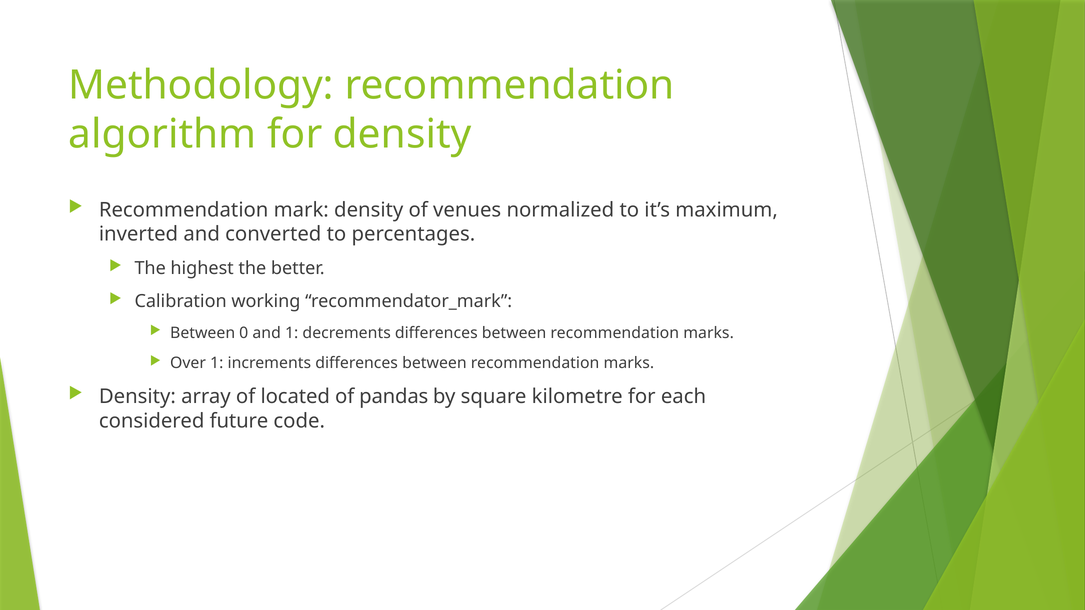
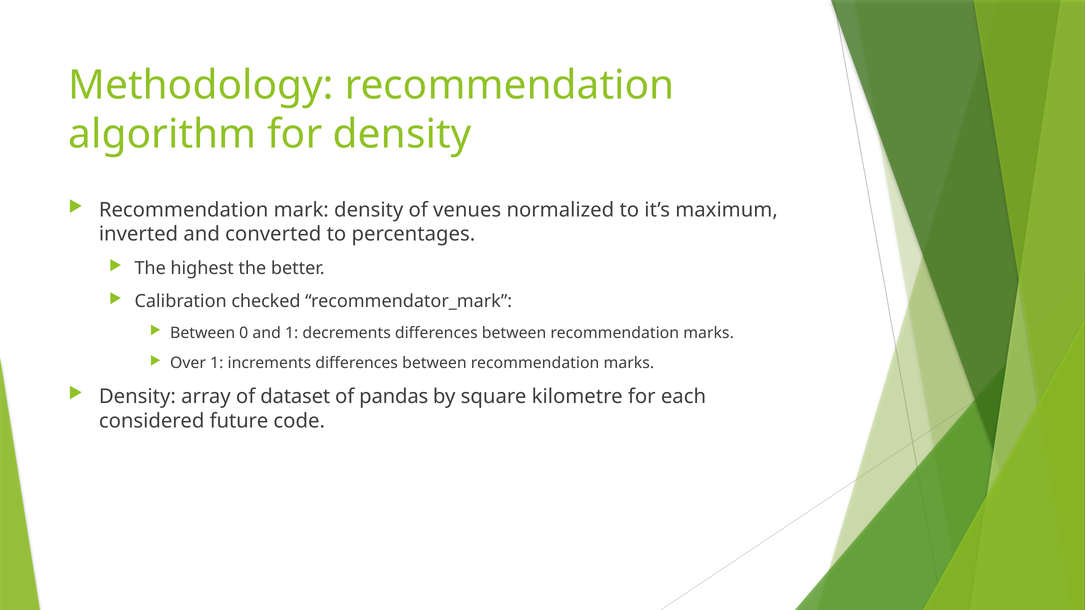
working: working -> checked
located: located -> dataset
